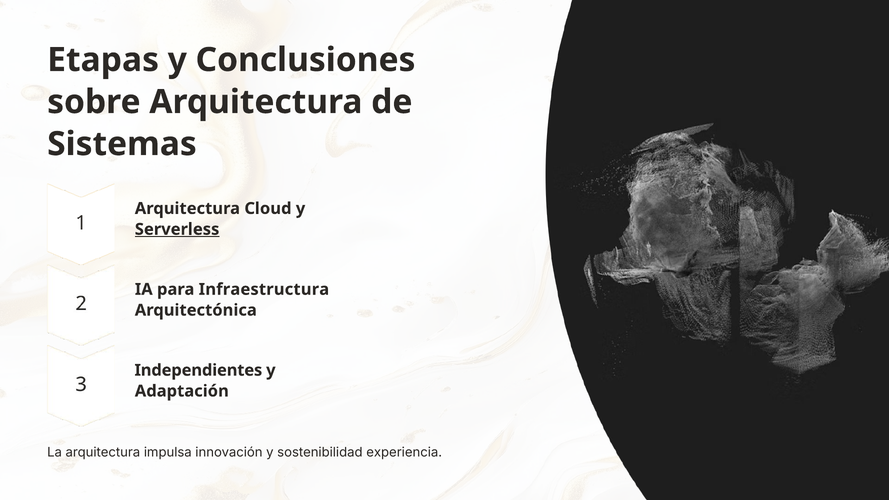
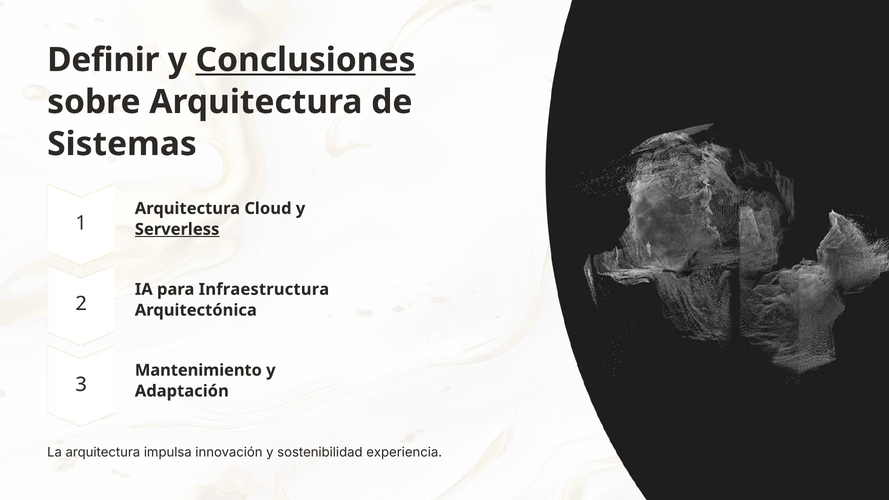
Etapas: Etapas -> Definir
Conclusiones underline: none -> present
Independientes: Independientes -> Mantenimiento
